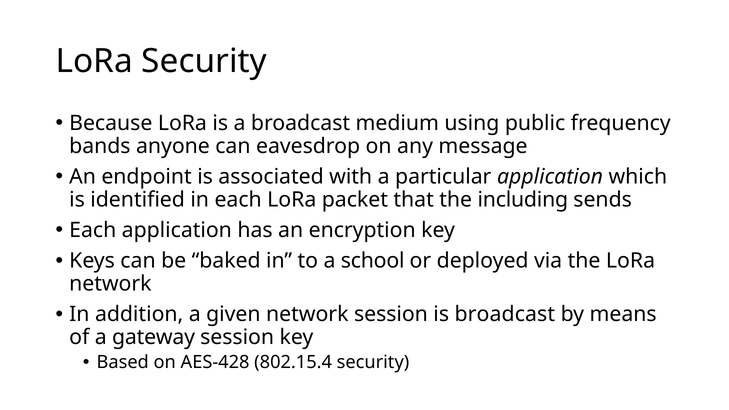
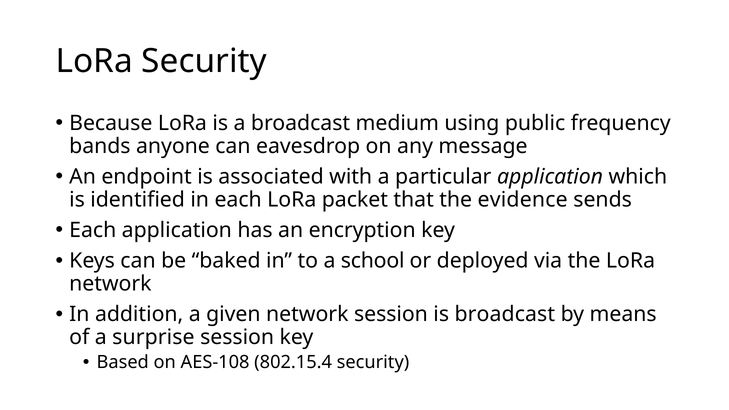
including: including -> evidence
gateway: gateway -> surprise
AES-428: AES-428 -> AES-108
